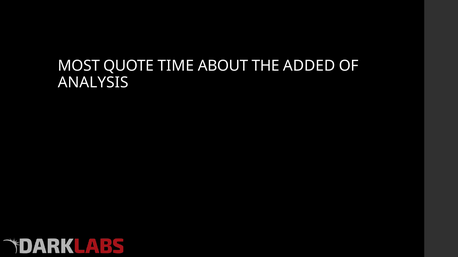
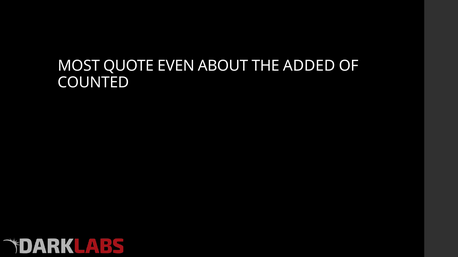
TIME: TIME -> EVEN
ANALYSIS: ANALYSIS -> COUNTED
